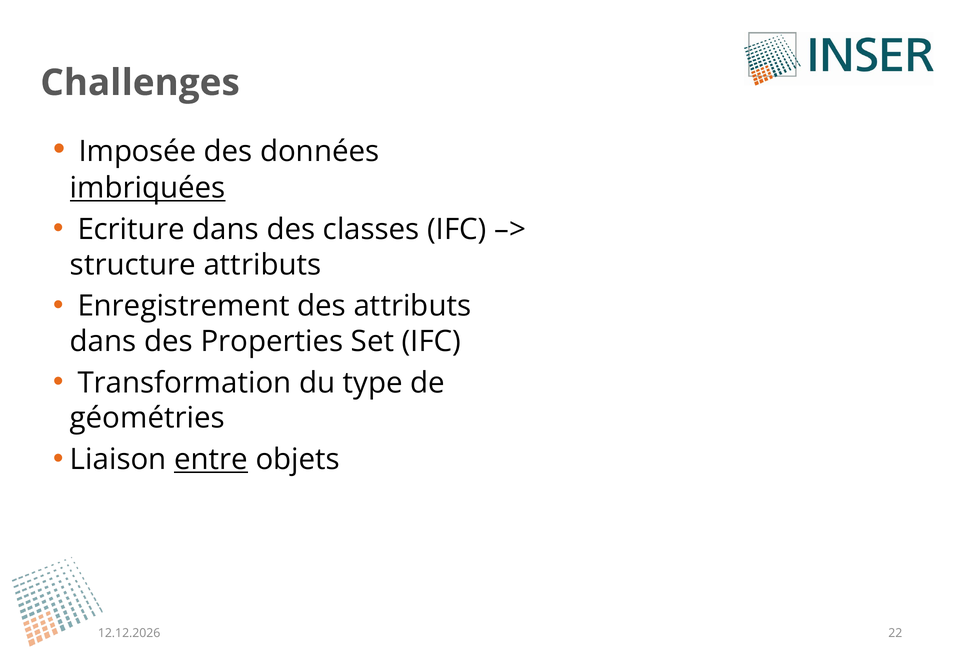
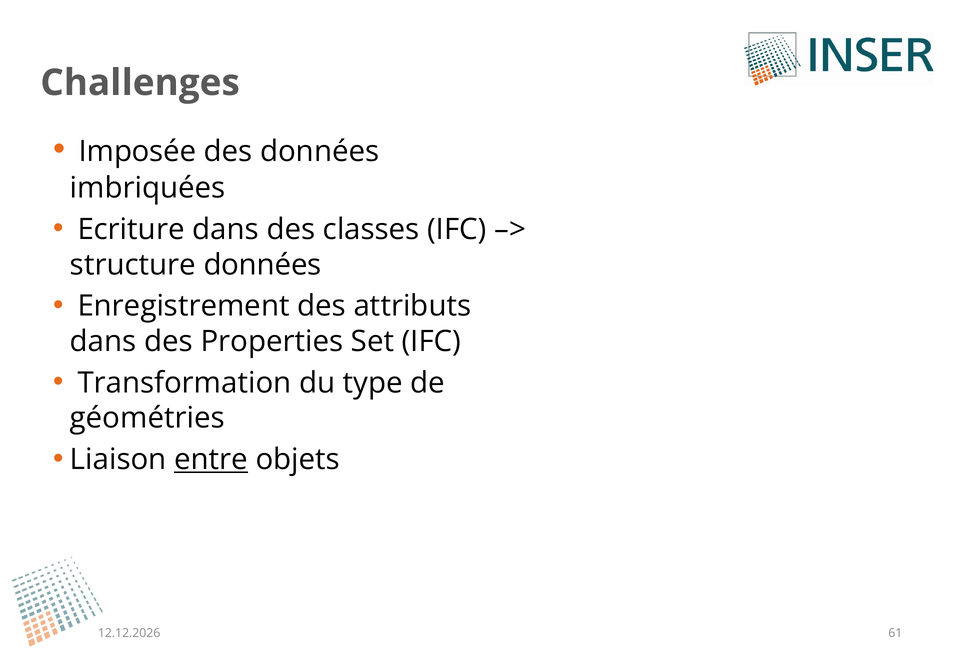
imbriquées underline: present -> none
structure attributs: attributs -> données
22: 22 -> 61
